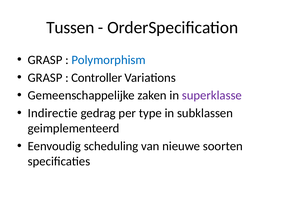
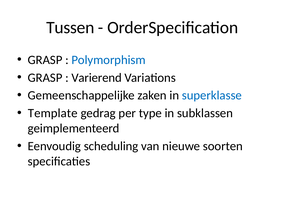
Controller: Controller -> Varierend
superklasse colour: purple -> blue
Indirectie: Indirectie -> Template
